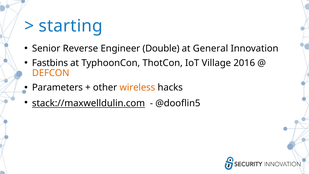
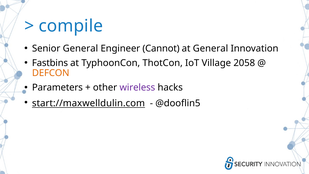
starting: starting -> compile
Senior Reverse: Reverse -> General
Double: Double -> Cannot
2016: 2016 -> 2058
wireless colour: orange -> purple
stack://maxwelldulin.com: stack://maxwelldulin.com -> start://maxwelldulin.com
